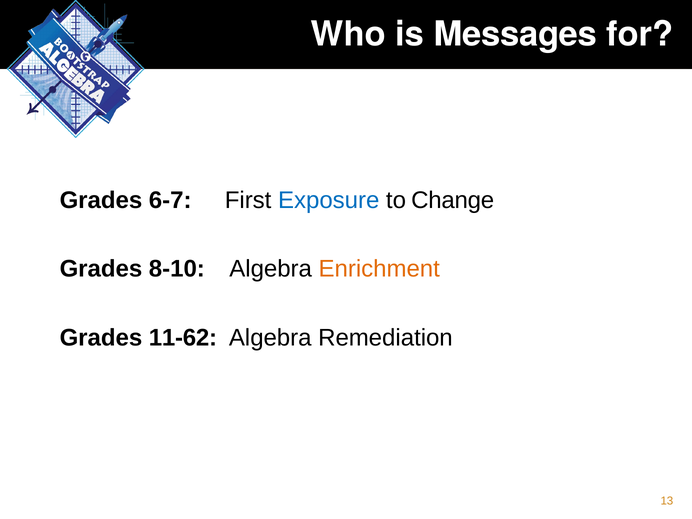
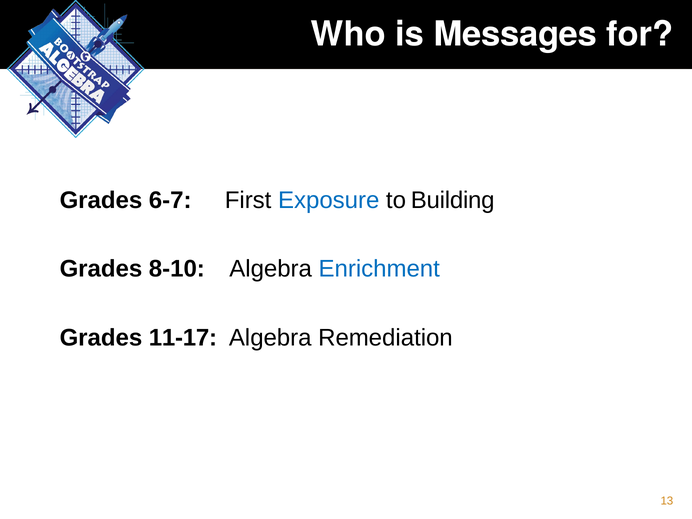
Change: Change -> Building
Enrichment colour: orange -> blue
11-62: 11-62 -> 11-17
